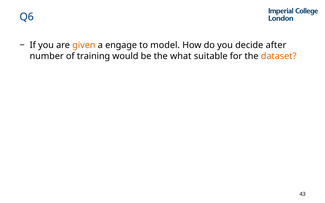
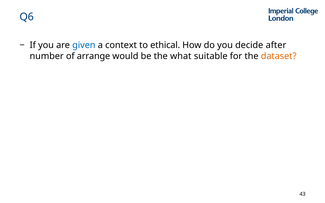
given colour: orange -> blue
engage: engage -> context
model: model -> ethical
training: training -> arrange
